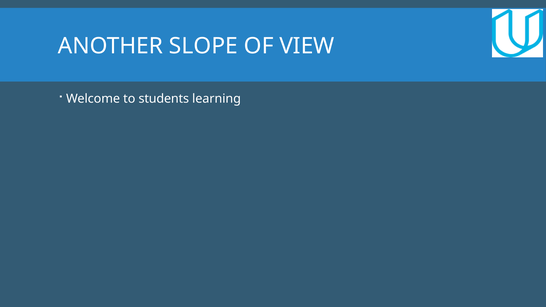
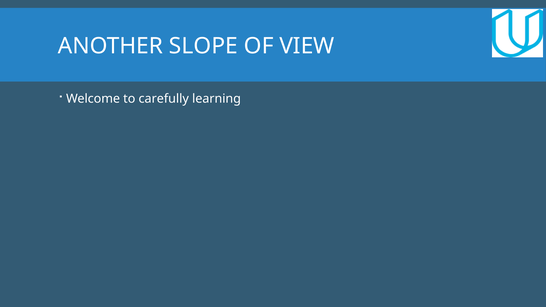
students: students -> carefully
